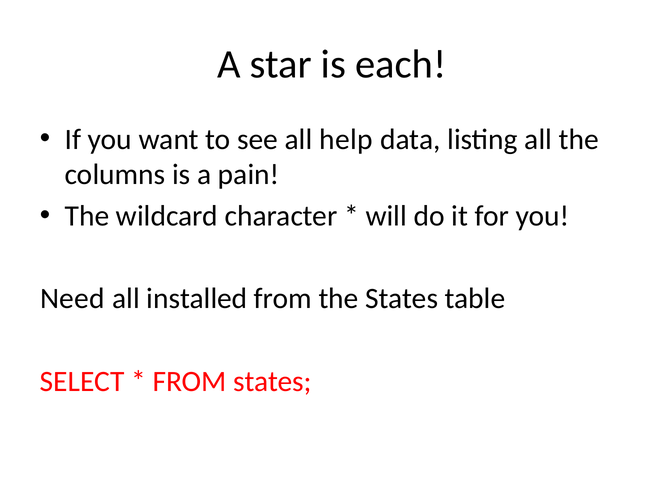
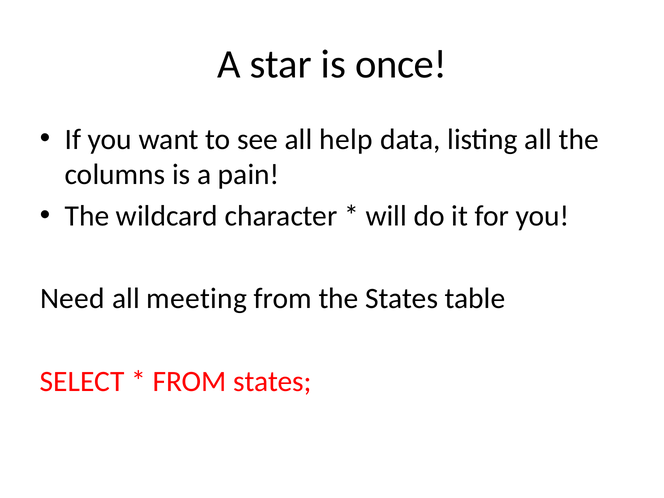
each: each -> once
installed: installed -> meeting
